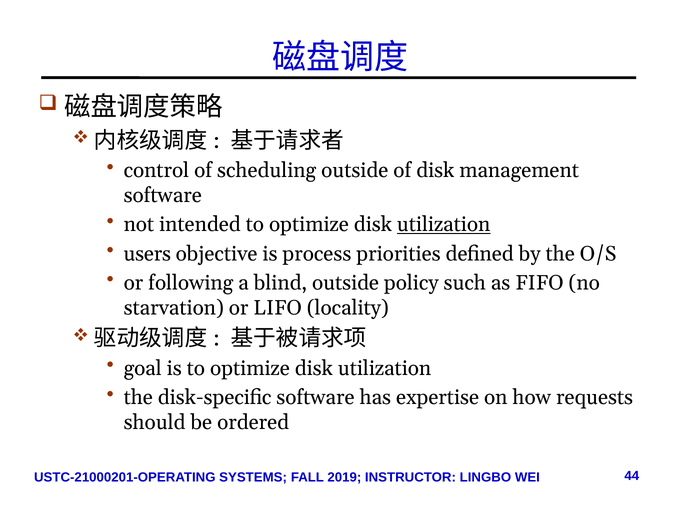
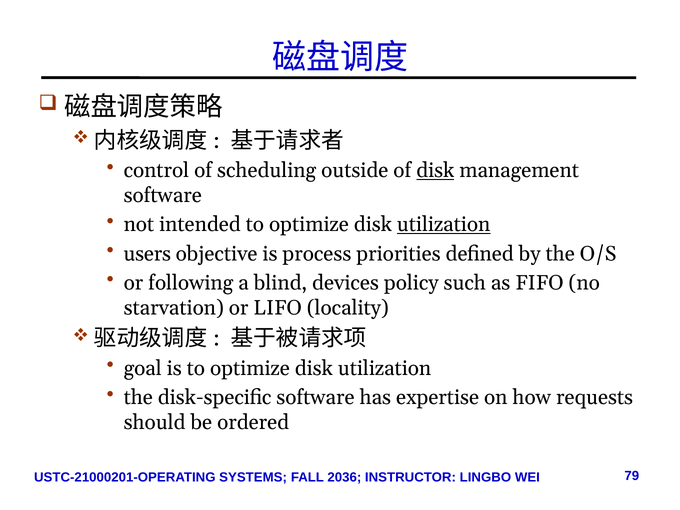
disk at (435, 171) underline: none -> present
blind outside: outside -> devices
2019: 2019 -> 2036
44: 44 -> 79
